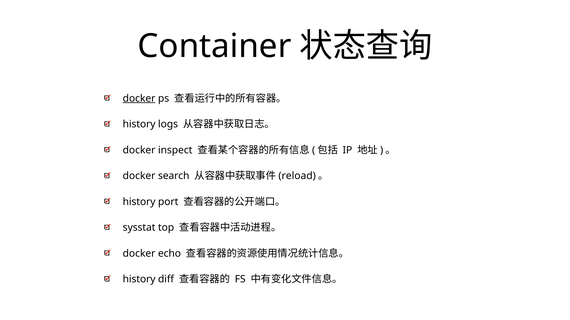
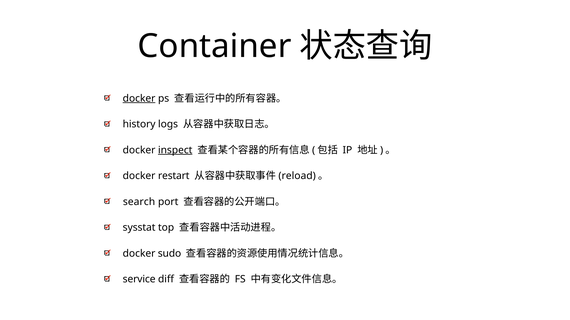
inspect underline: none -> present
search: search -> restart
history at (139, 202): history -> search
echo: echo -> sudo
history at (139, 280): history -> service
